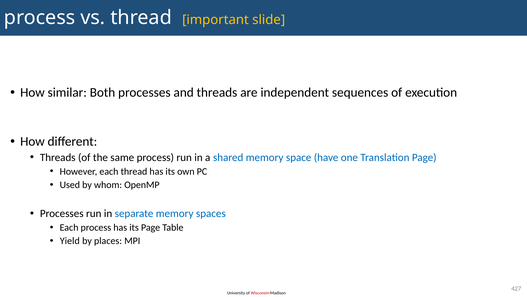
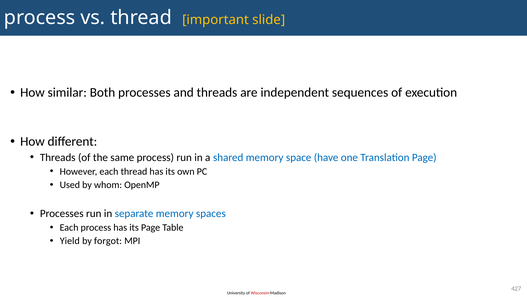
places: places -> forgot
